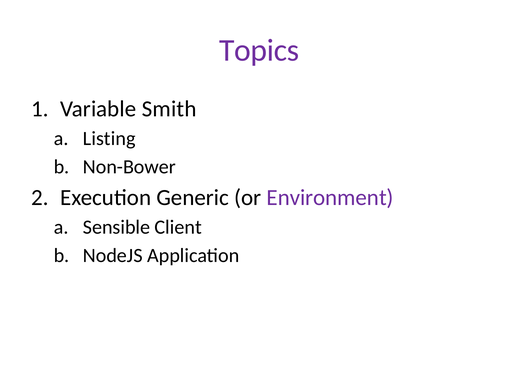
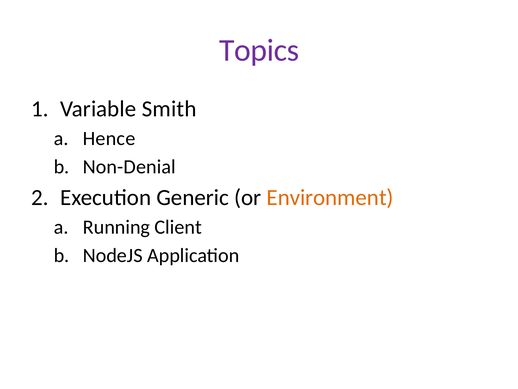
Listing: Listing -> Hence
Non-Bower: Non-Bower -> Non-Denial
Environment colour: purple -> orange
Sensible: Sensible -> Running
